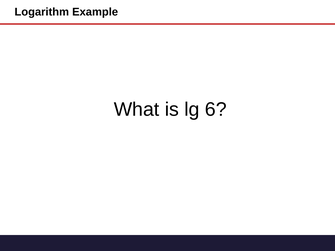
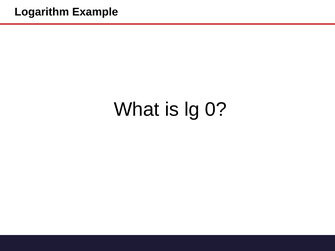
6: 6 -> 0
